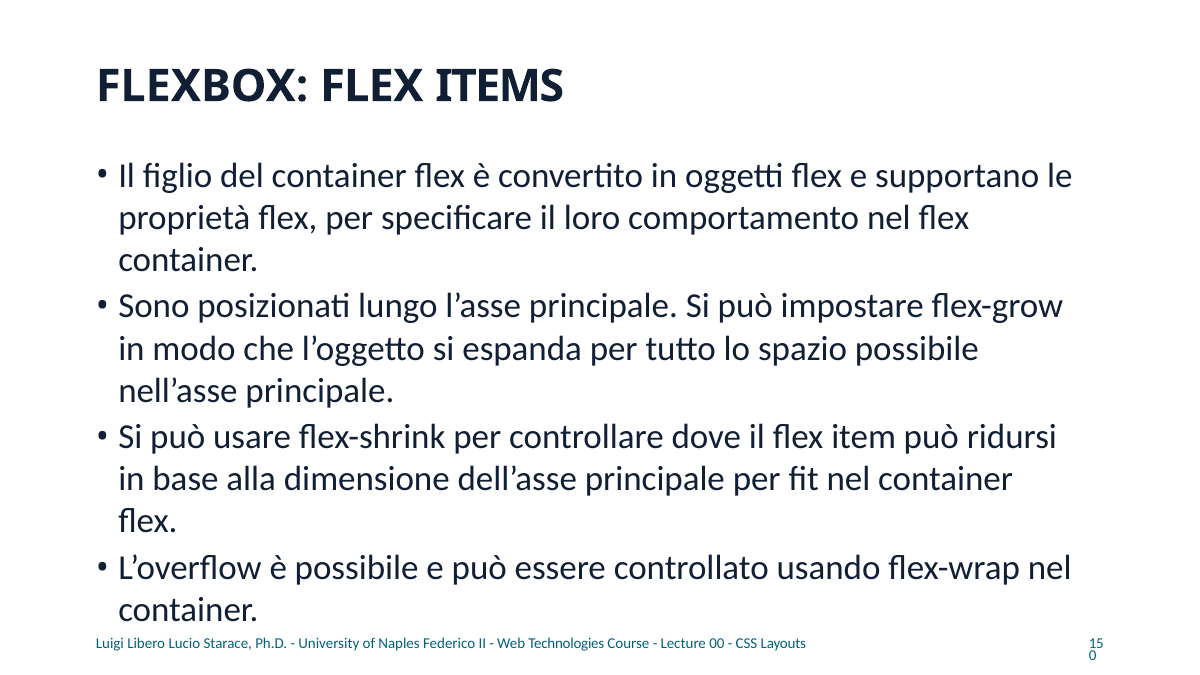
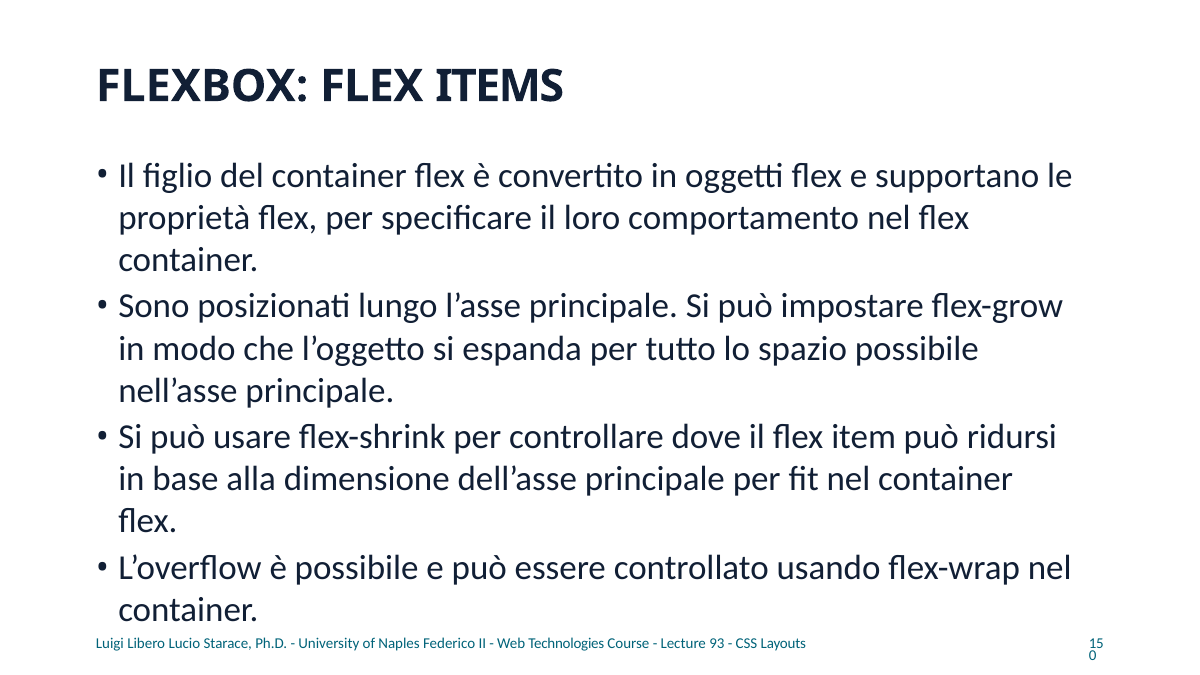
00: 00 -> 93
